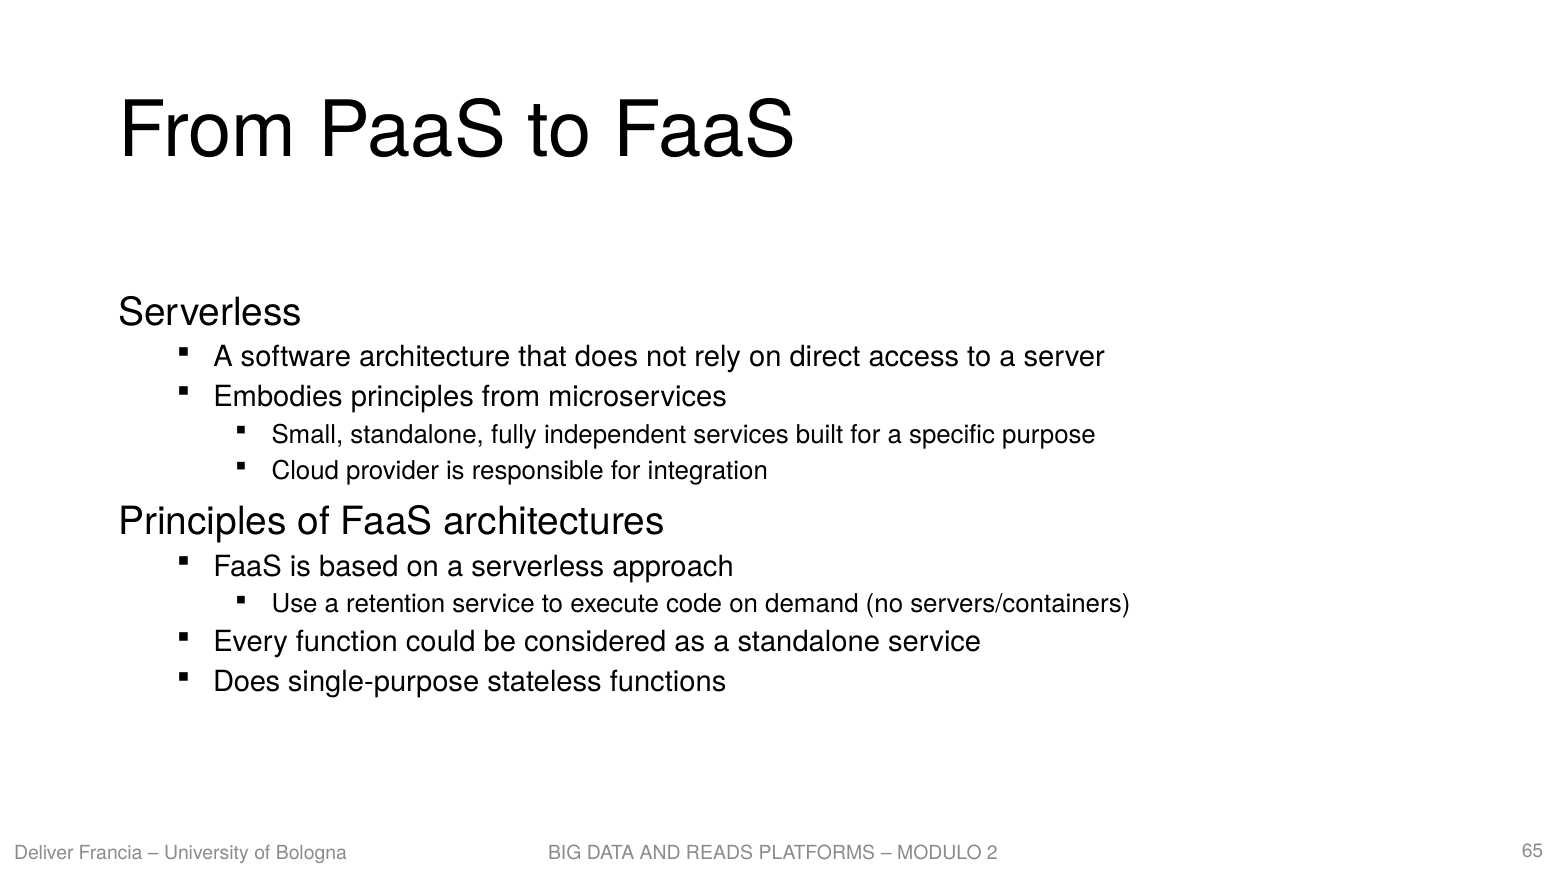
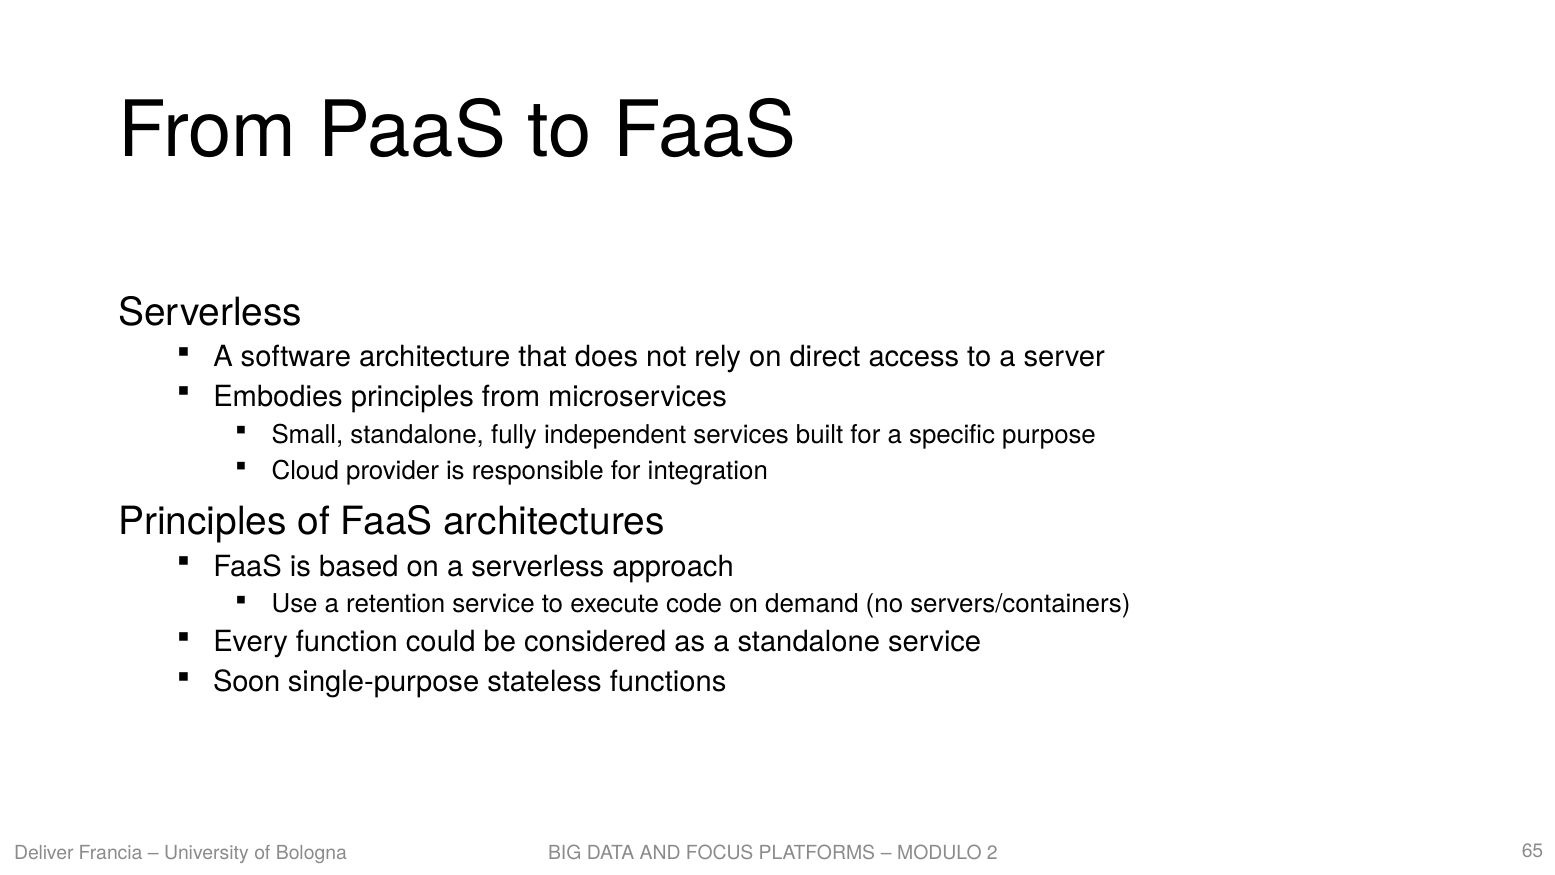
Does at (247, 682): Does -> Soon
READS: READS -> FOCUS
